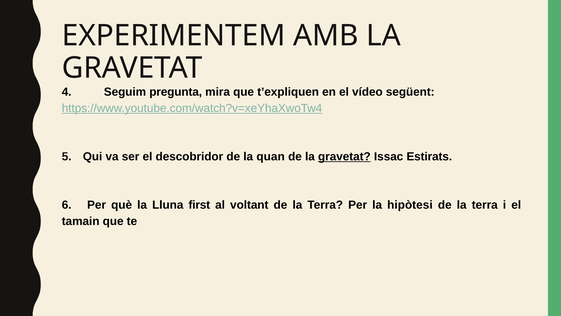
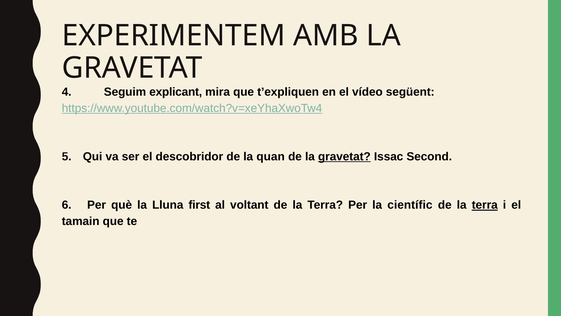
pregunta: pregunta -> explicant
Estirats: Estirats -> Second
hipòtesi: hipòtesi -> científic
terra at (485, 205) underline: none -> present
